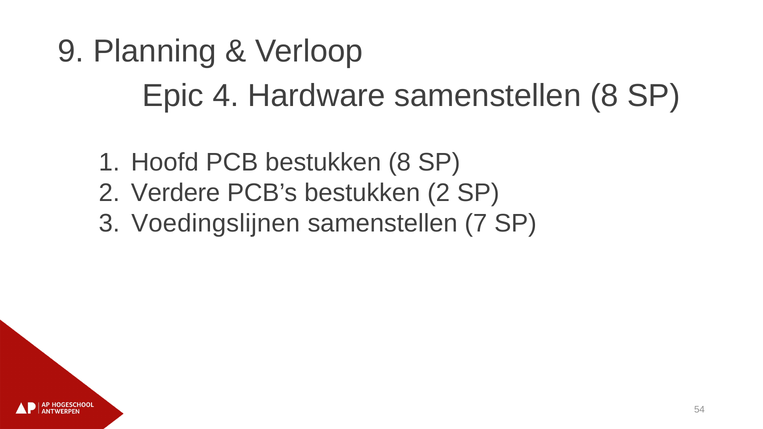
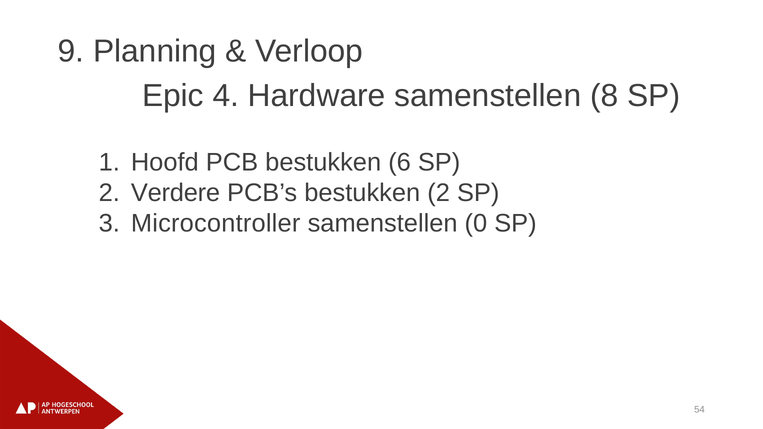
bestukken 8: 8 -> 6
Voedingslijnen: Voedingslijnen -> Microcontroller
7: 7 -> 0
